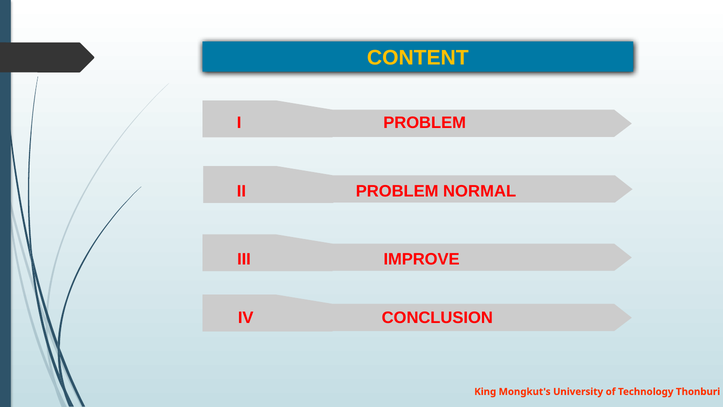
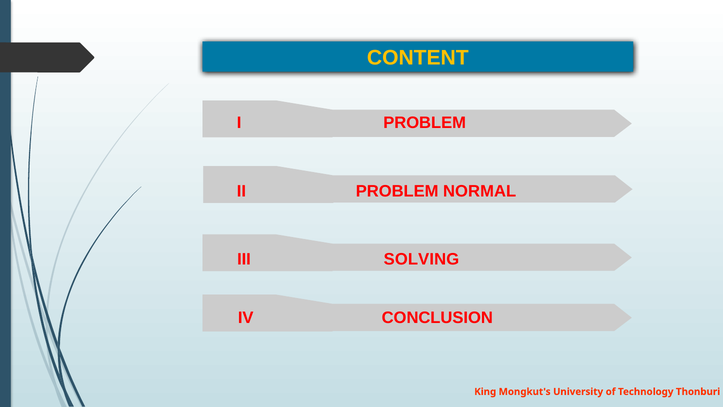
IMPROVE: IMPROVE -> SOLVING
